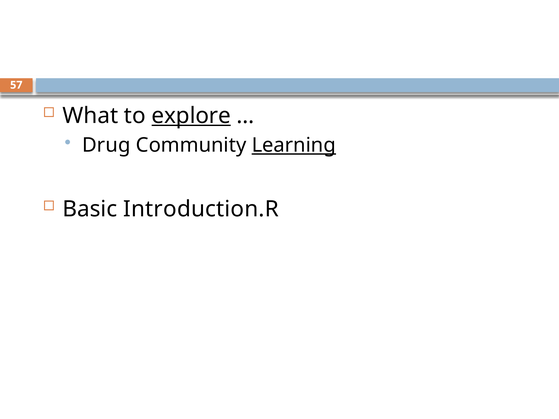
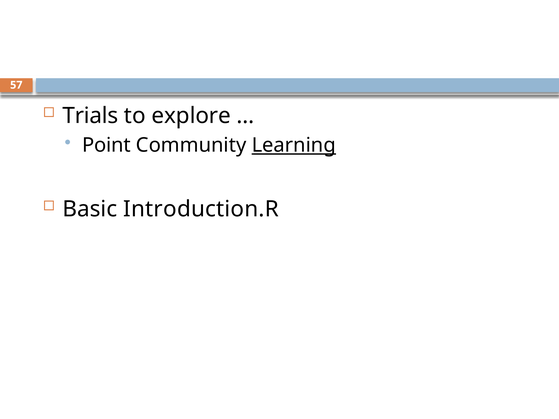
What: What -> Trials
explore underline: present -> none
Drug: Drug -> Point
